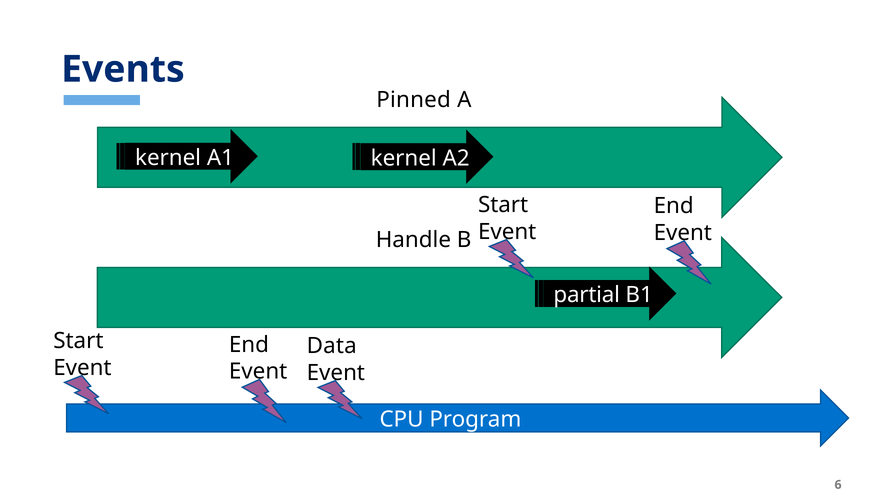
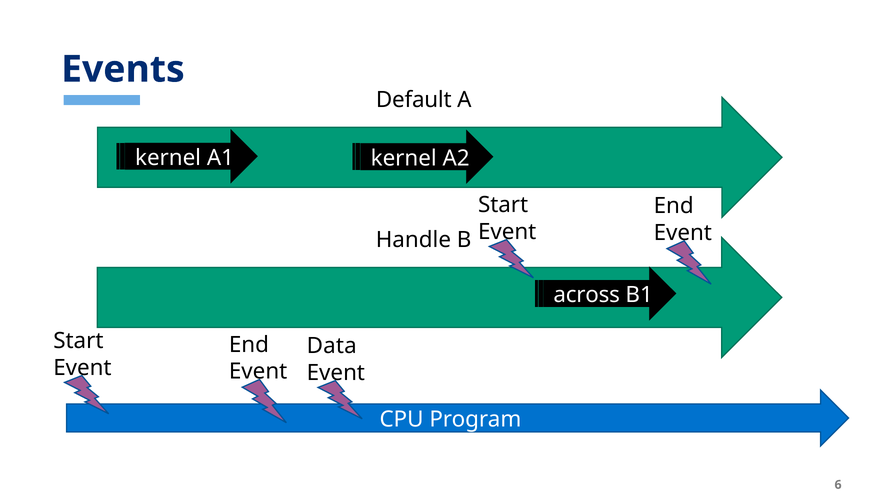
Pinned: Pinned -> Default
partial: partial -> across
